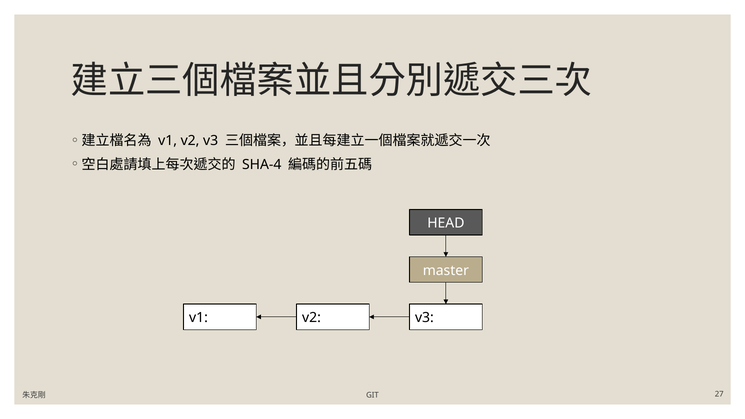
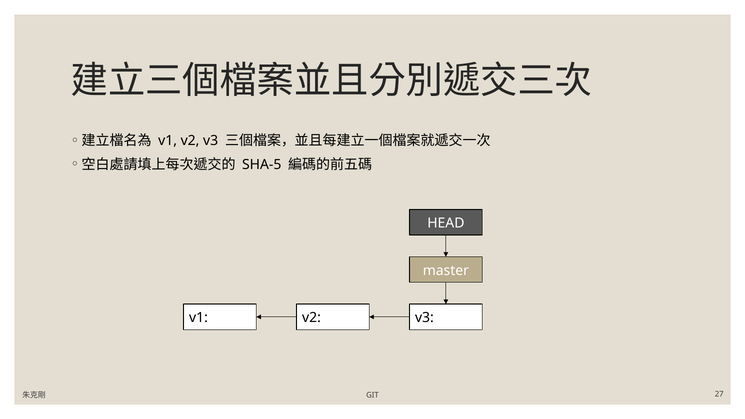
SHA-4: SHA-4 -> SHA-5
